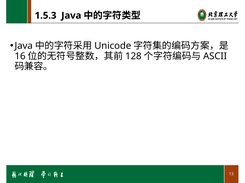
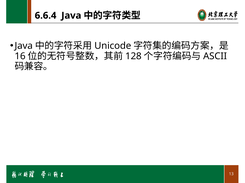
1.5.3: 1.5.3 -> 6.6.4
